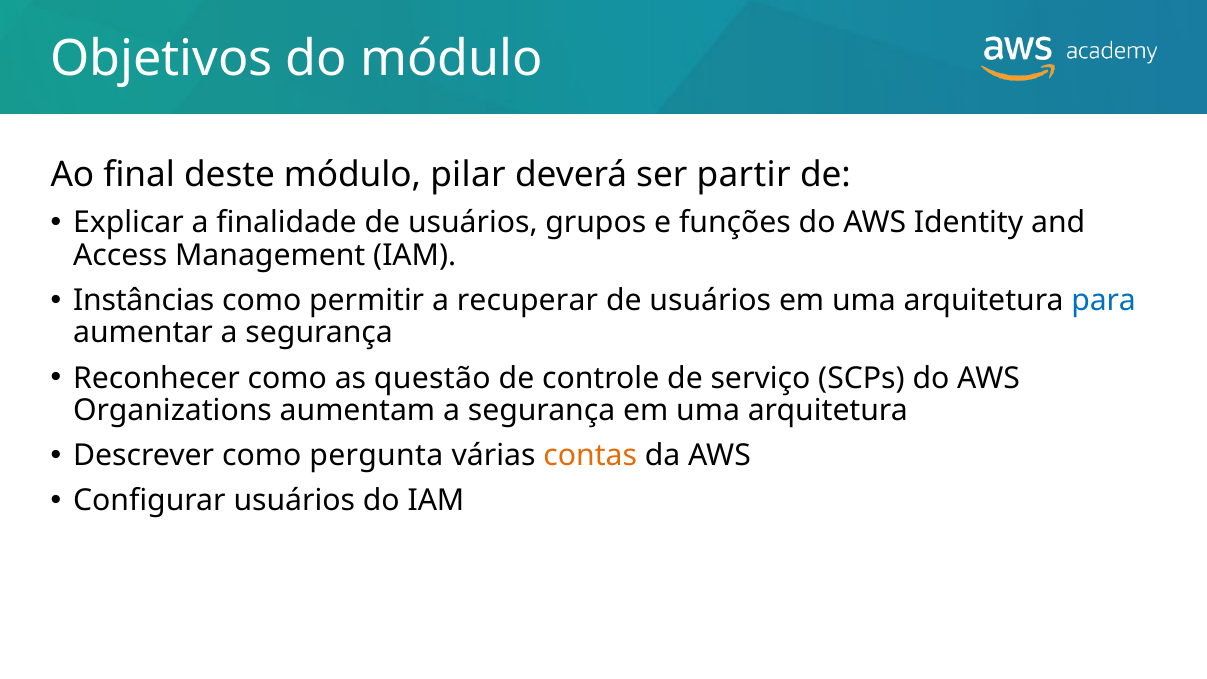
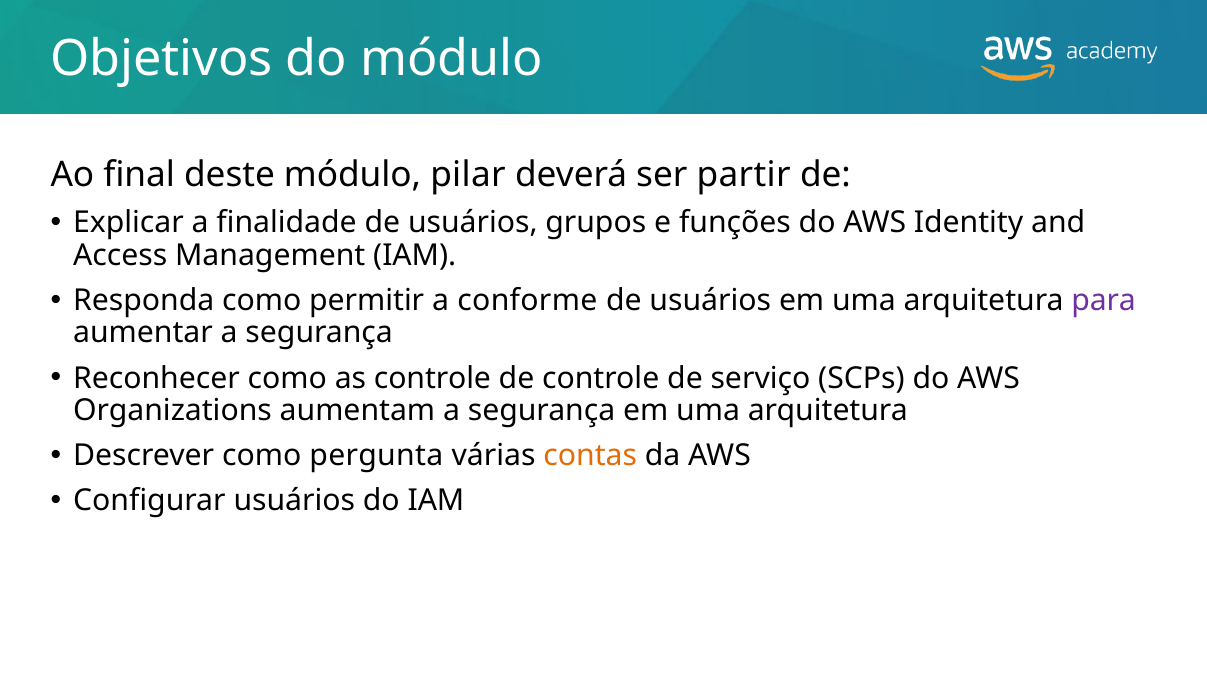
Instâncias: Instâncias -> Responda
recuperar: recuperar -> conforme
para colour: blue -> purple
as questão: questão -> controle
